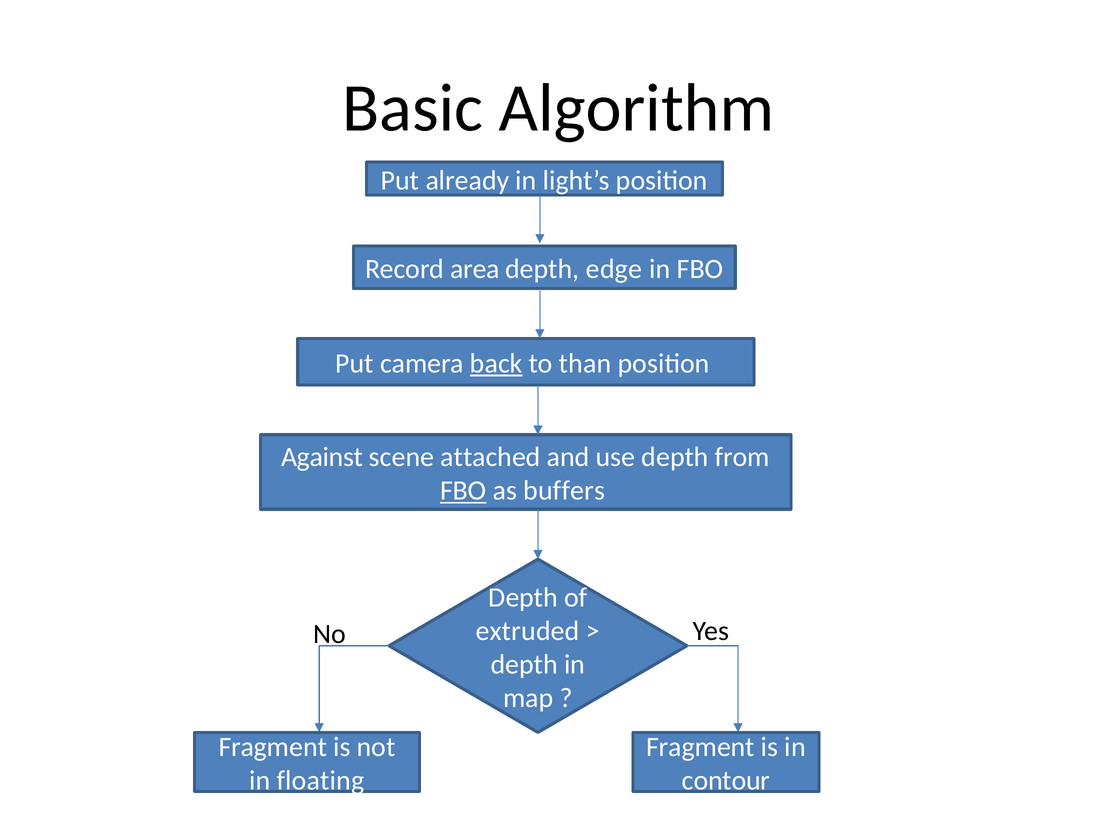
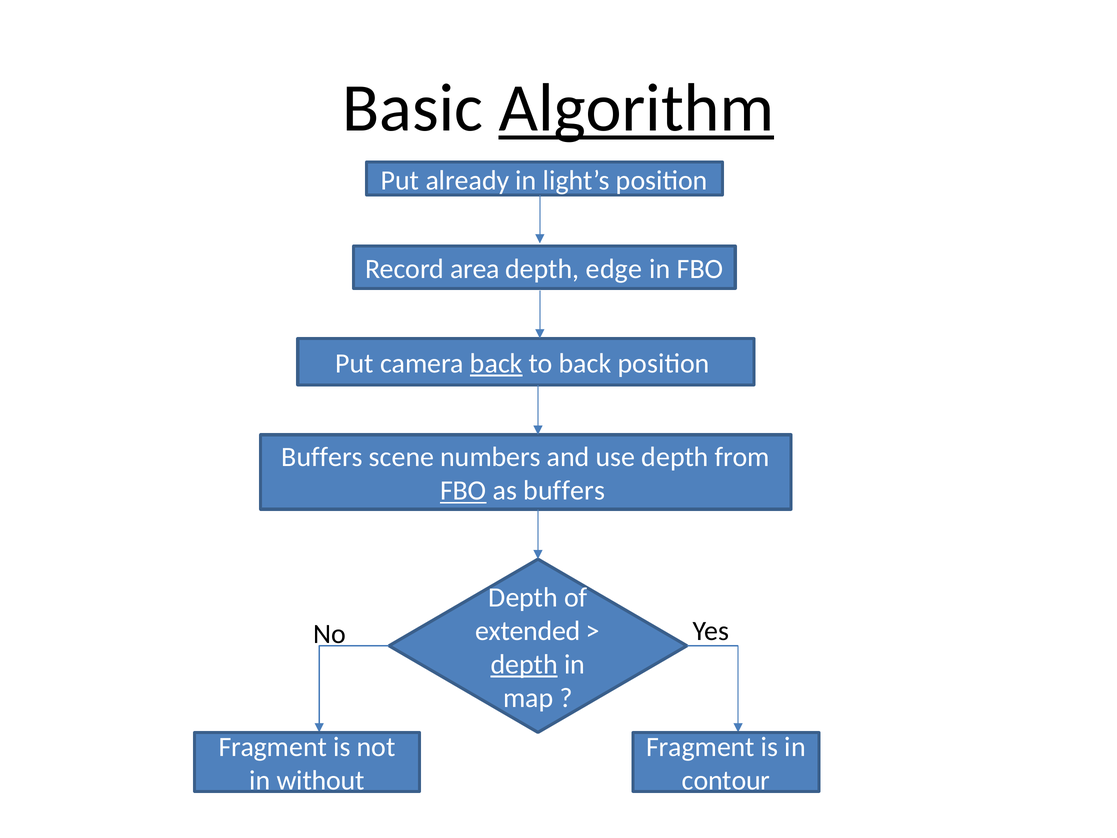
Algorithm underline: none -> present
to than: than -> back
Against at (322, 457): Against -> Buffers
attached: attached -> numbers
extruded: extruded -> extended
depth at (524, 664) underline: none -> present
floating: floating -> without
